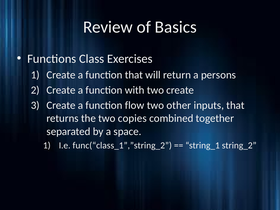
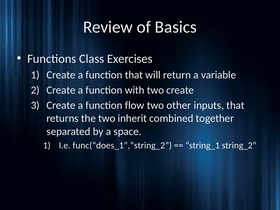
persons: persons -> variable
copies: copies -> inherit
func(“class_1”,”string_2: func(“class_1”,”string_2 -> func(“does_1”,”string_2
